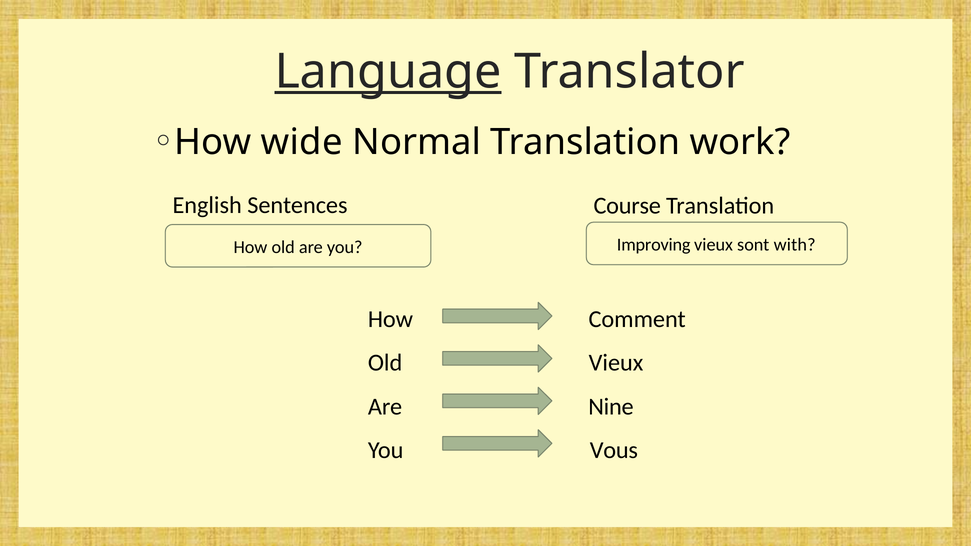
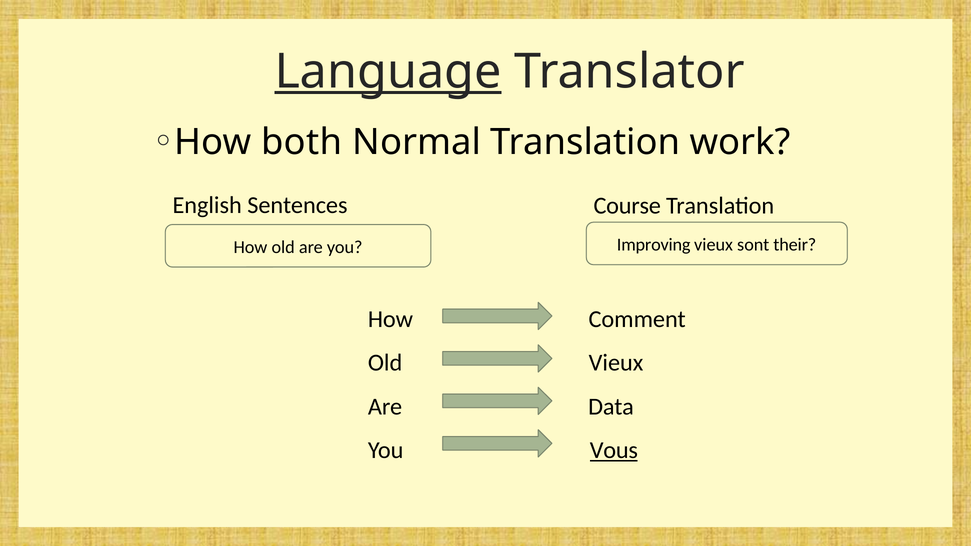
wide: wide -> both
with: with -> their
Nine: Nine -> Data
Vous underline: none -> present
